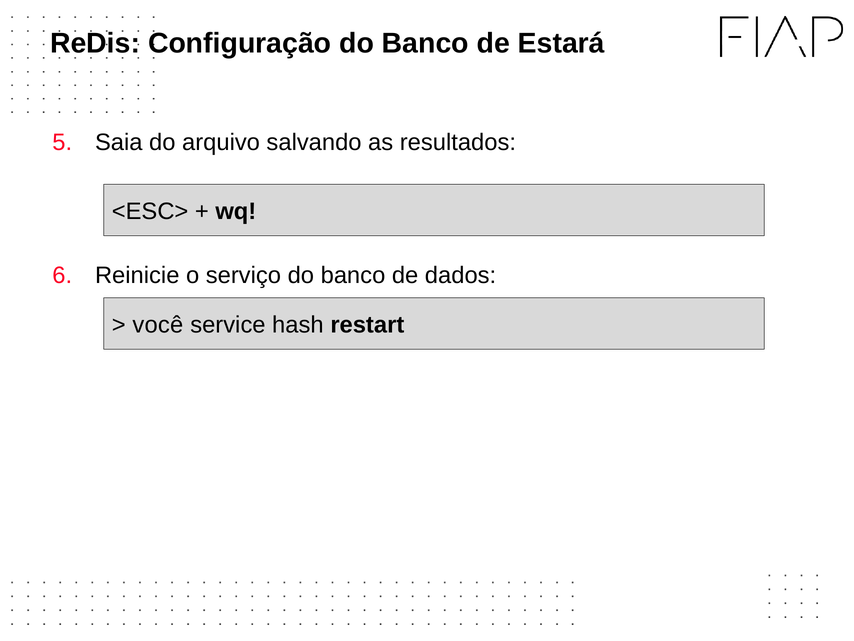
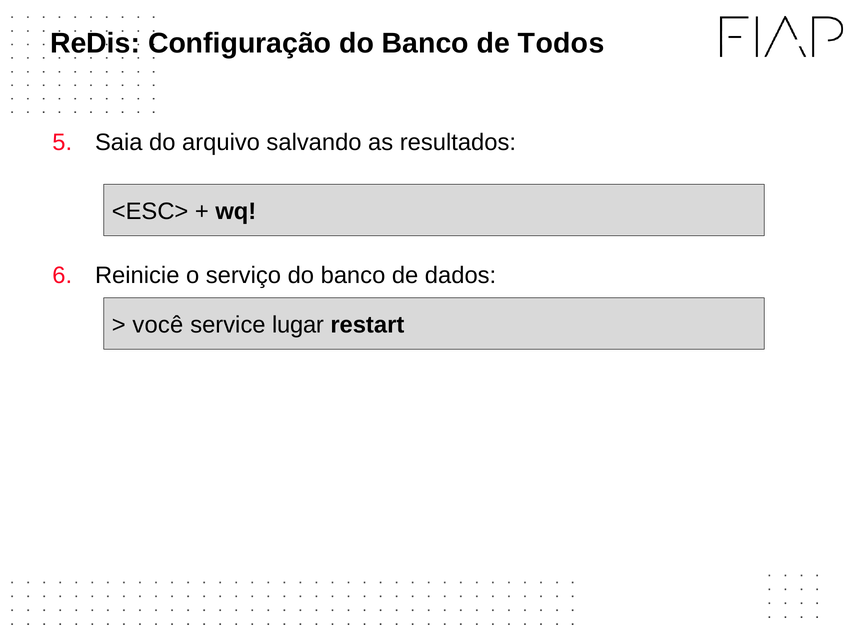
Estará: Estará -> Todos
hash: hash -> lugar
